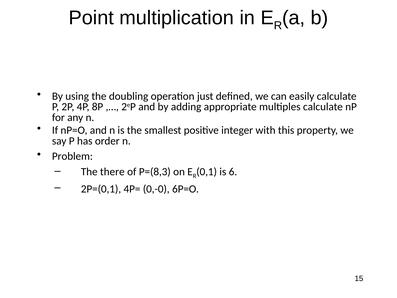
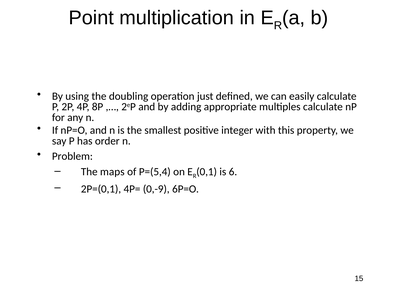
there: there -> maps
P=(8,3: P=(8,3 -> P=(5,4
0,-0: 0,-0 -> 0,-9
